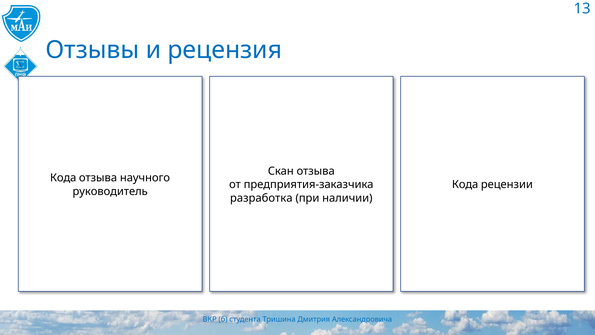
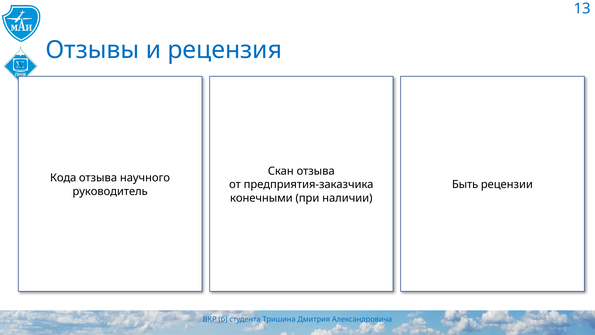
Кода at (465, 184): Кода -> Быть
разработка: разработка -> конечными
